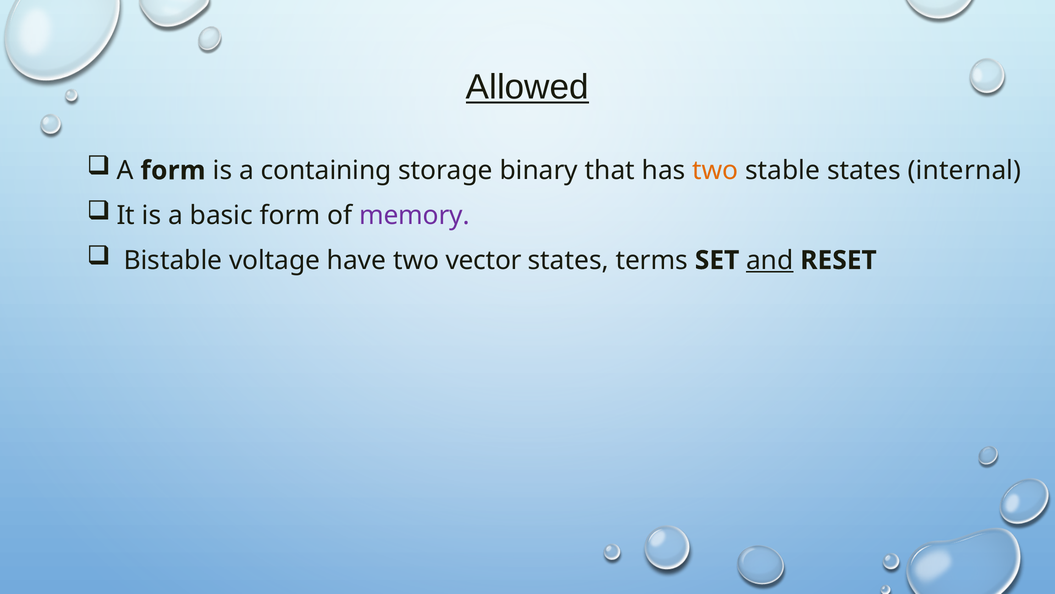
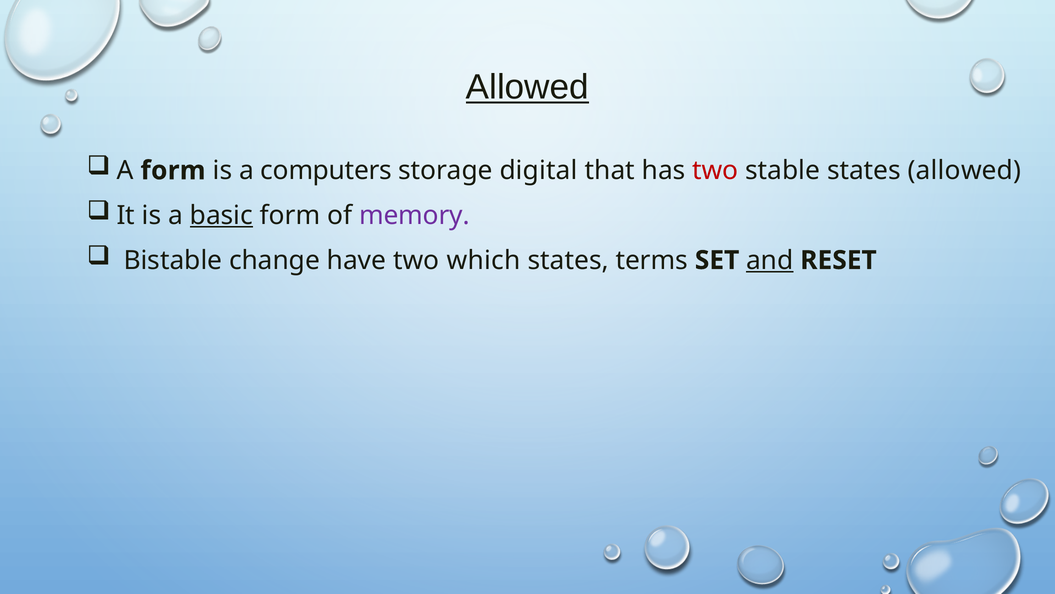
containing: containing -> computers
binary: binary -> digital
two at (715, 170) colour: orange -> red
states internal: internal -> allowed
basic underline: none -> present
voltage: voltage -> change
vector: vector -> which
